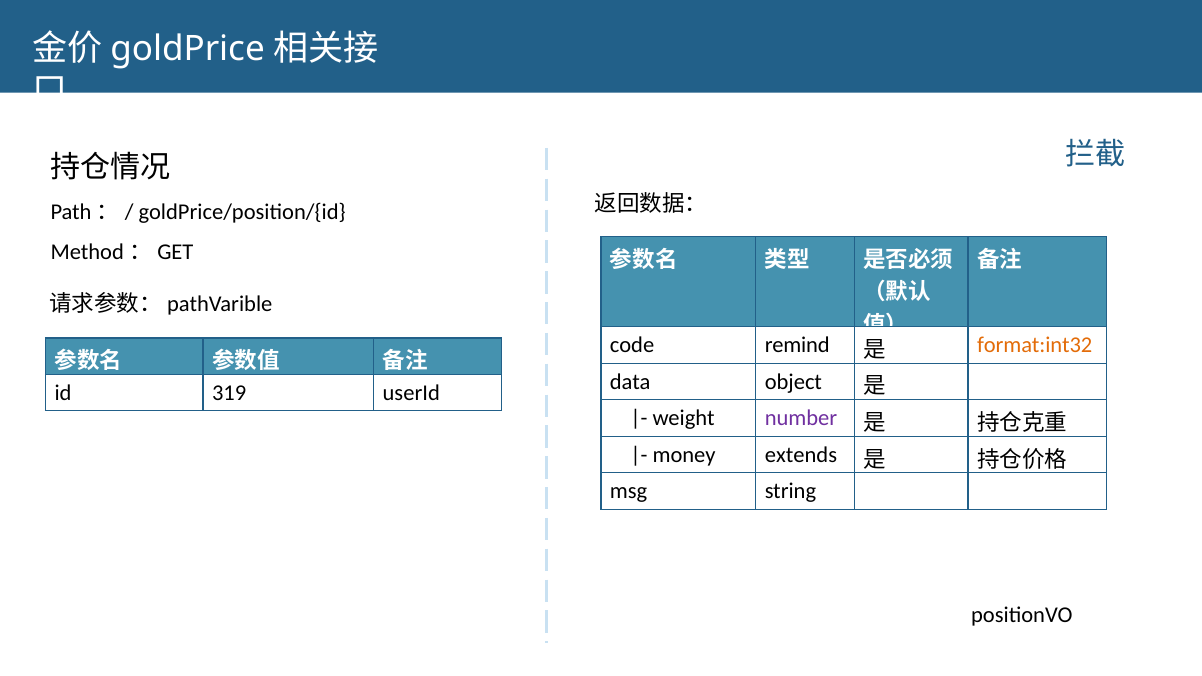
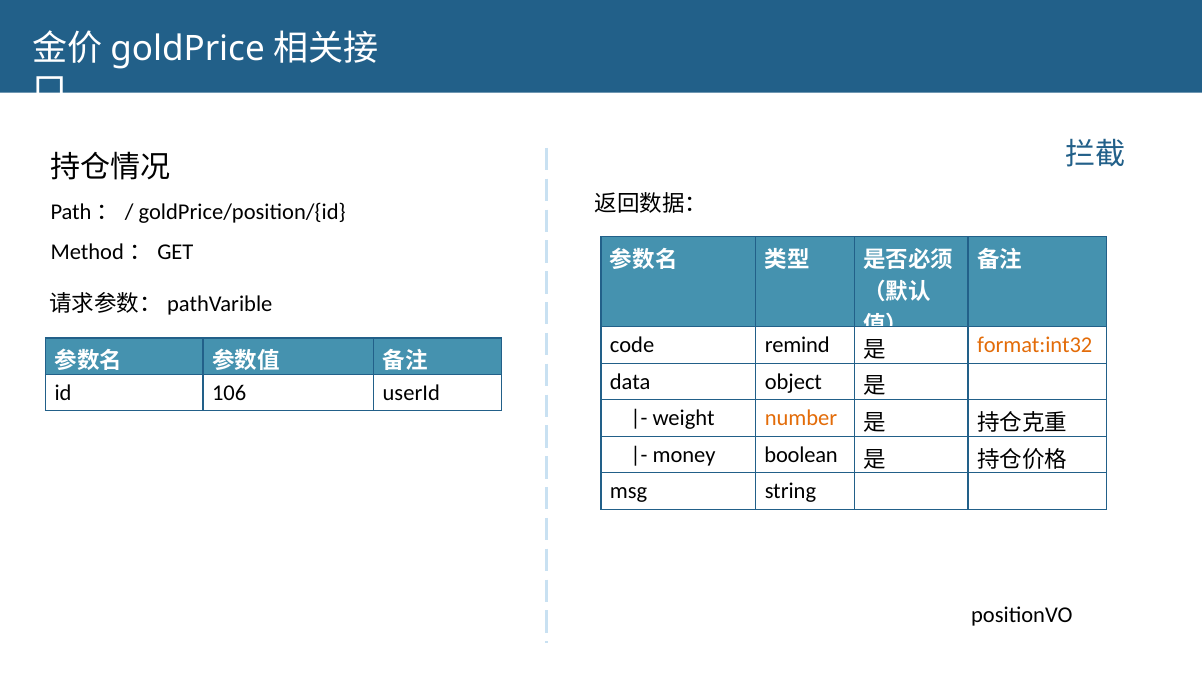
319: 319 -> 106
number colour: purple -> orange
extends: extends -> boolean
